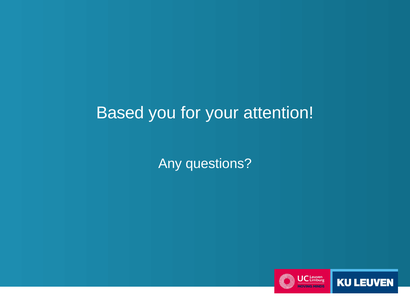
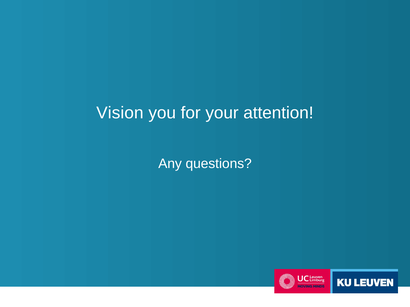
Based: Based -> Vision
